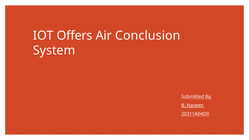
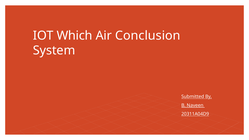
Offers: Offers -> Which
